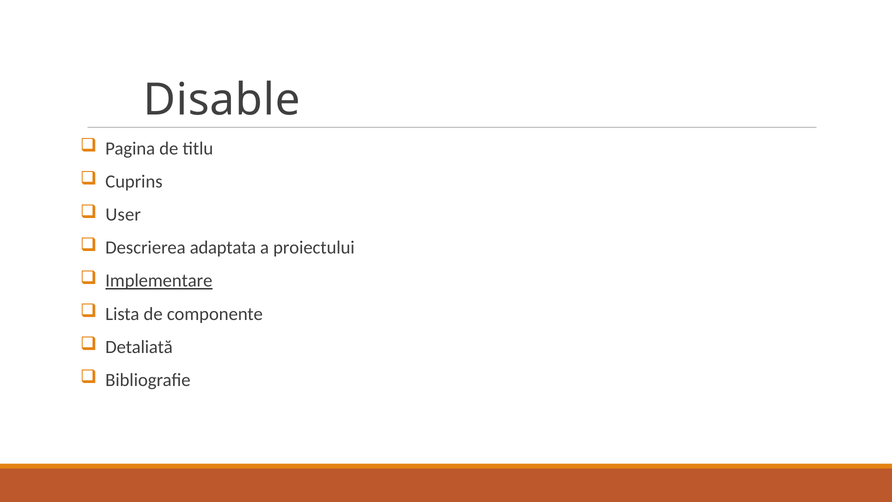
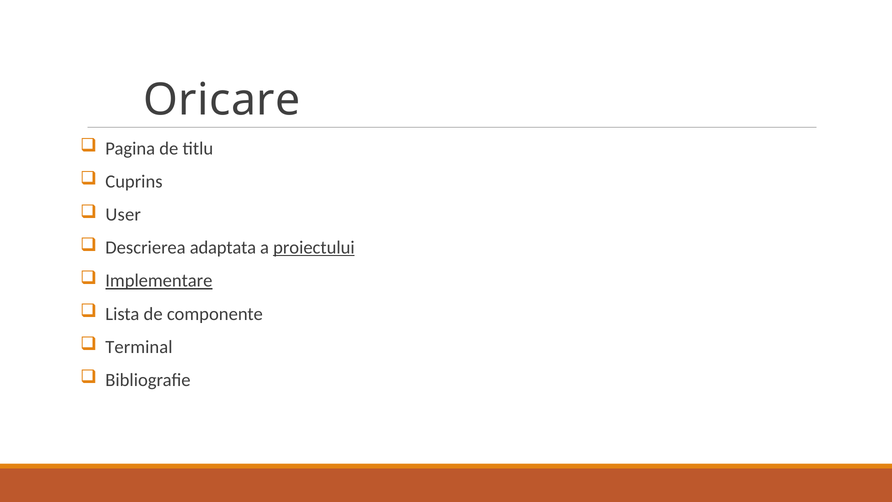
Disable: Disable -> Oricare
proiectului underline: none -> present
Detaliată: Detaliată -> Terminal
